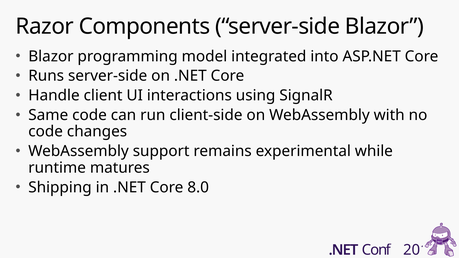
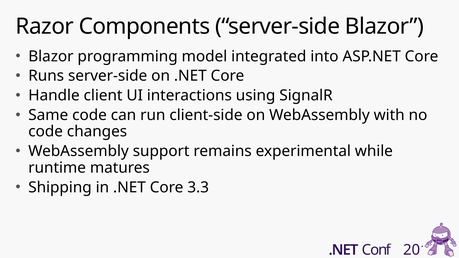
8.0: 8.0 -> 3.3
